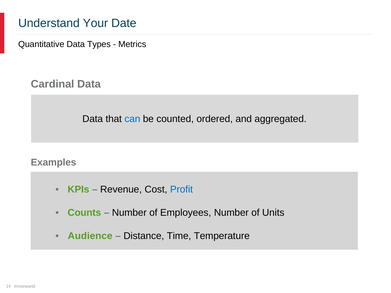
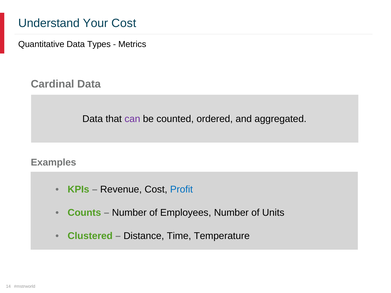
Your Date: Date -> Cost
can colour: blue -> purple
Audience: Audience -> Clustered
